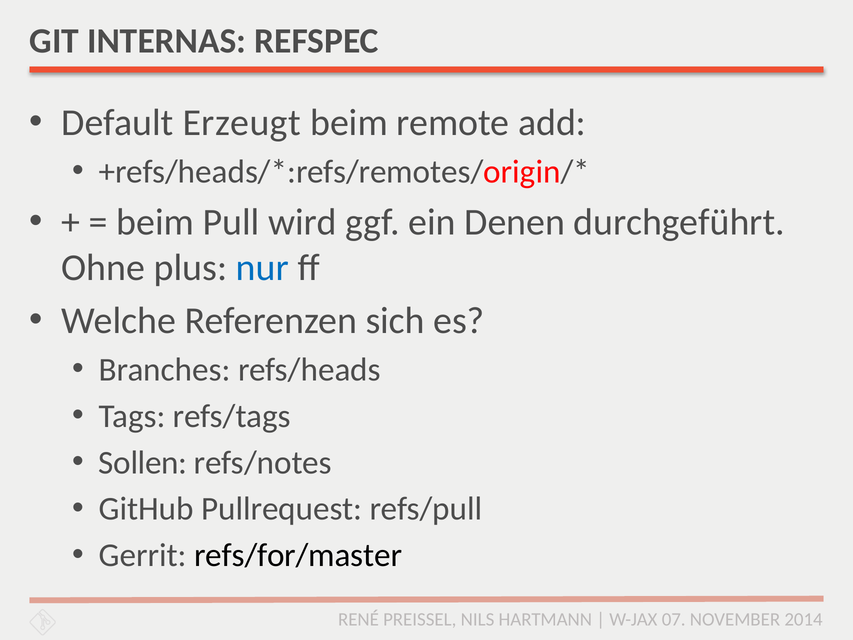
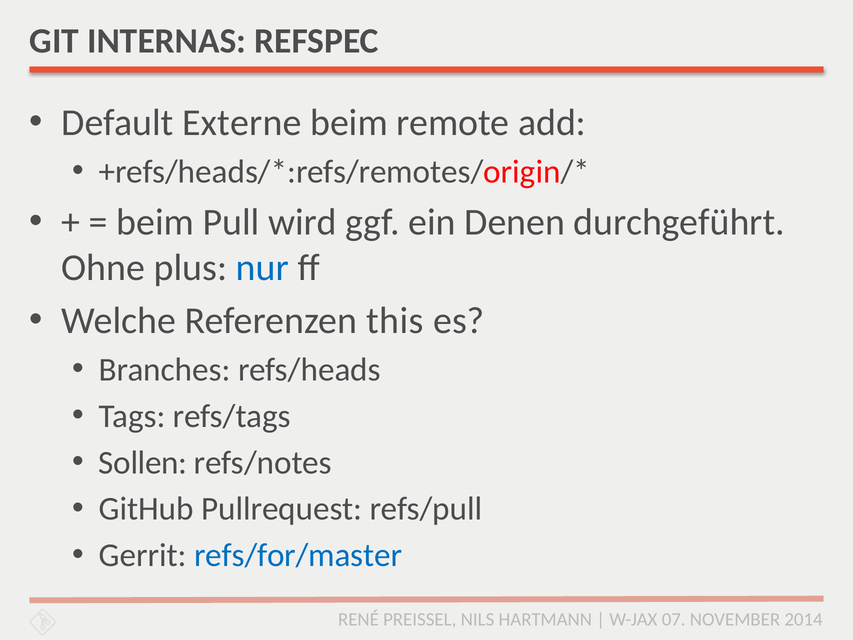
Erzeugt: Erzeugt -> Externe
sich: sich -> this
refs/for/master colour: black -> blue
